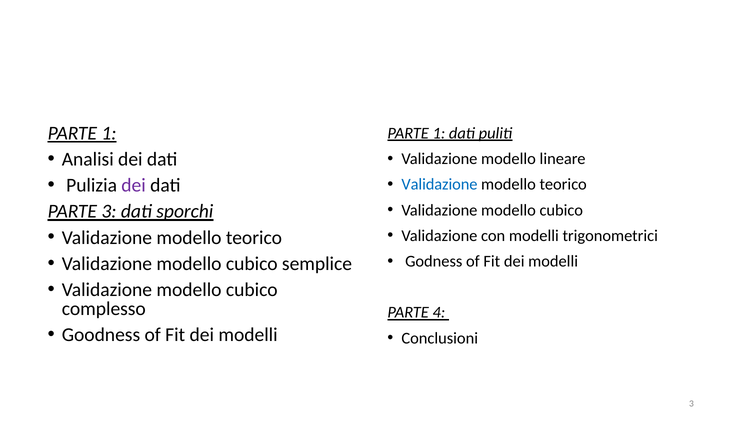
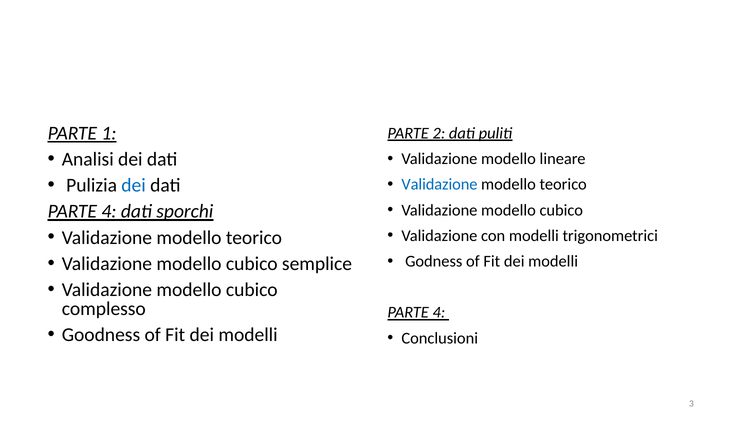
1 at (439, 133): 1 -> 2
dei at (134, 185) colour: purple -> blue
3 at (109, 211): 3 -> 4
